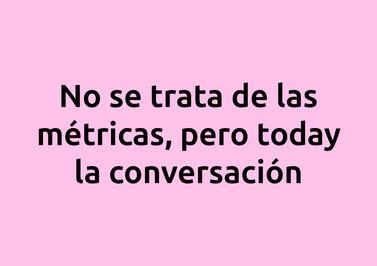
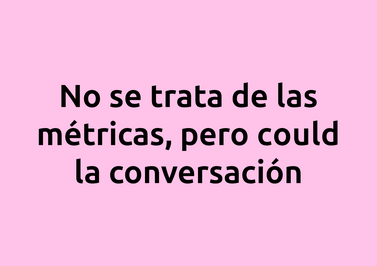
today: today -> could
